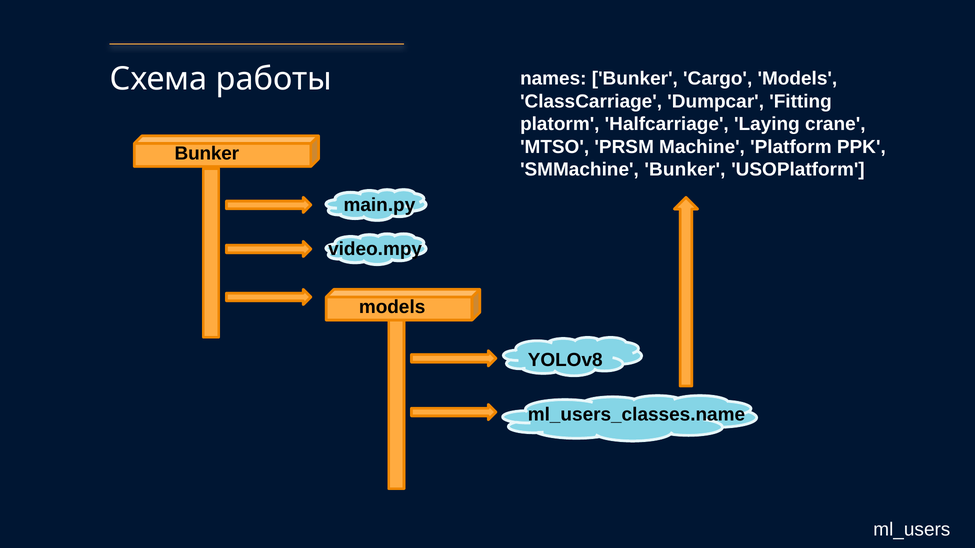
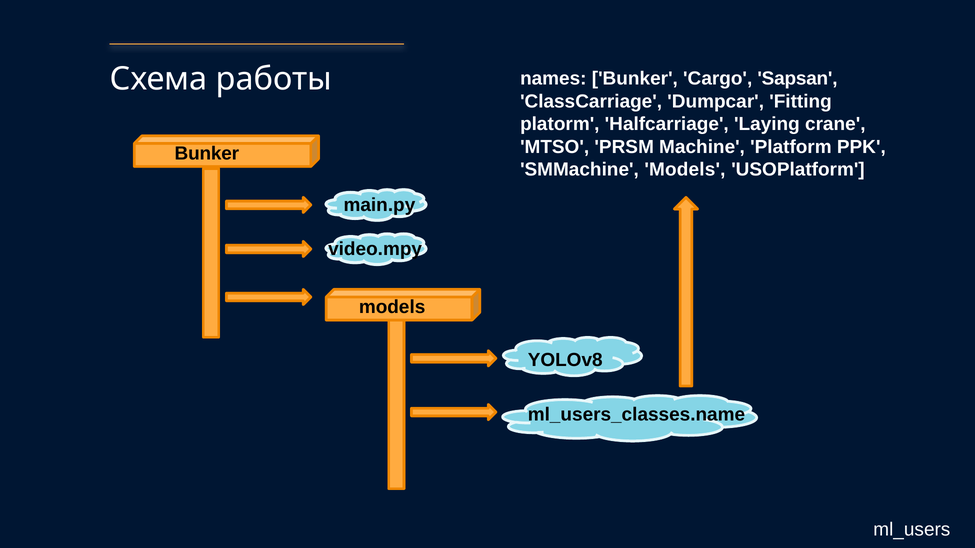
Cargo Models: Models -> Sapsan
SMMachine Bunker: Bunker -> Models
